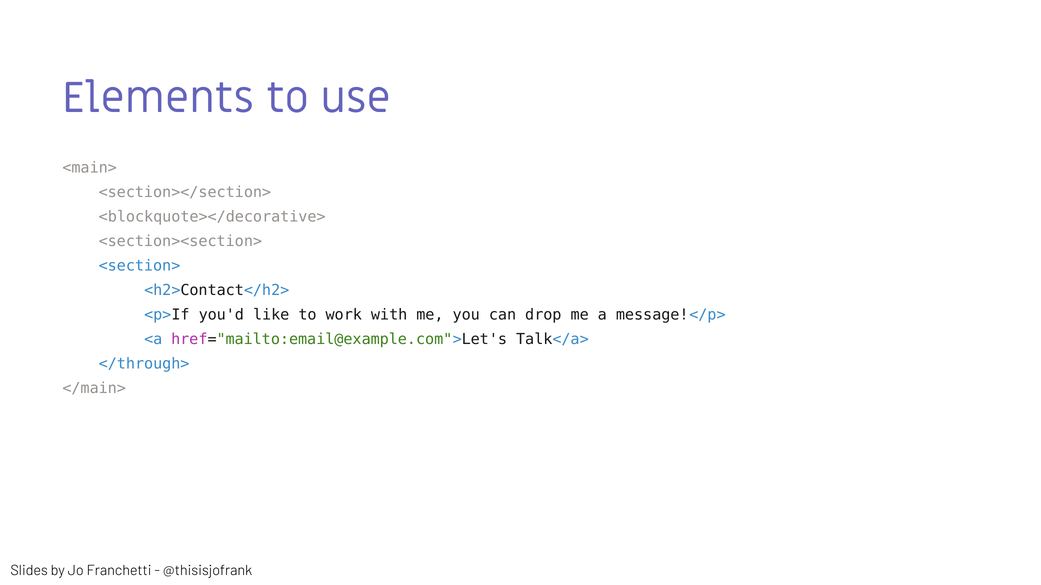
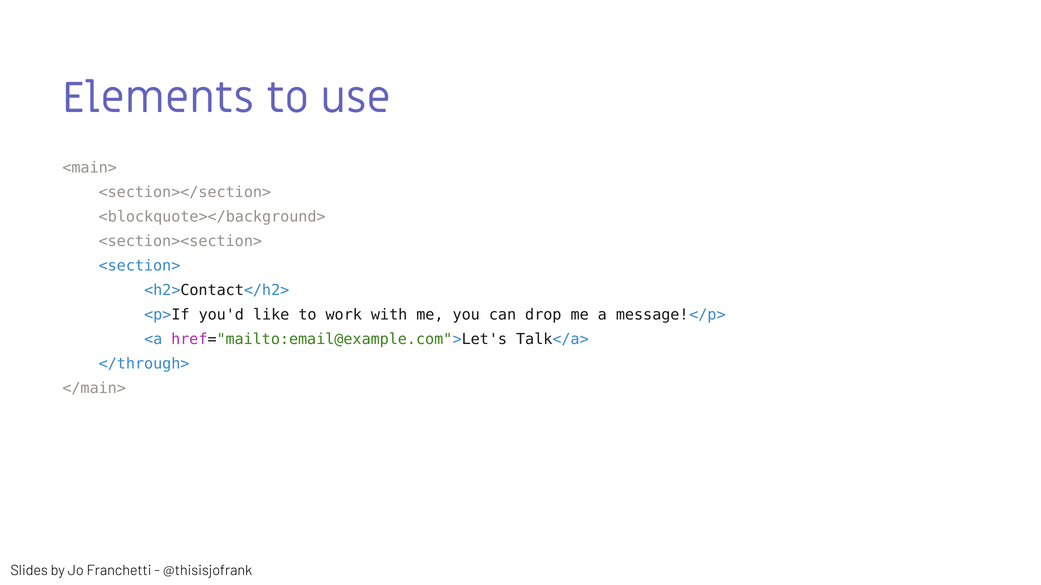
<blockquote></decorative>: <blockquote></decorative> -> <blockquote></background>
